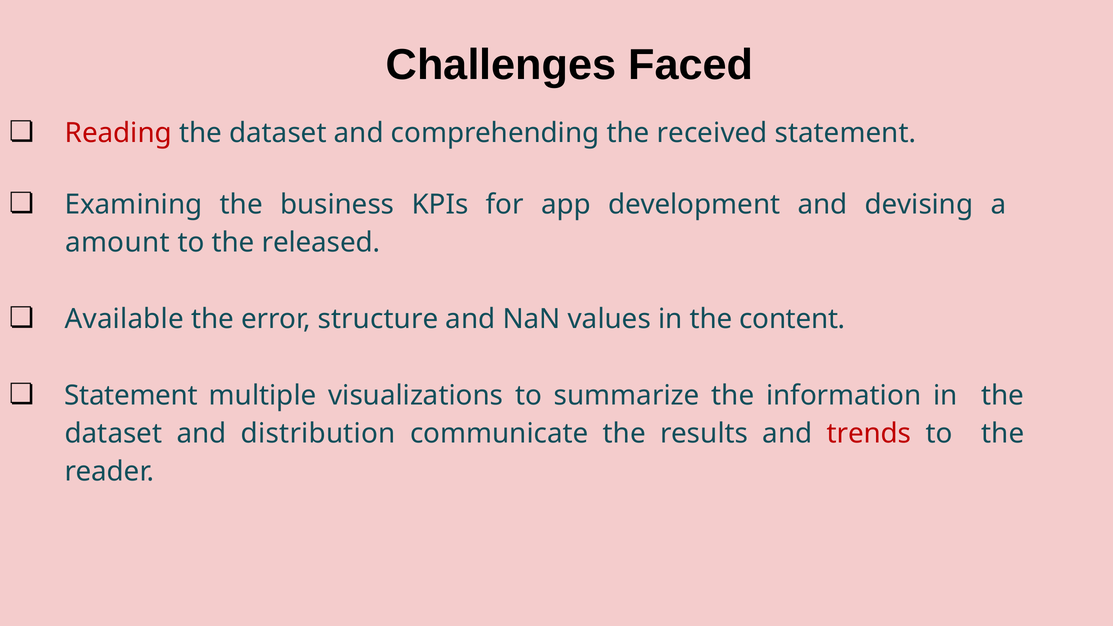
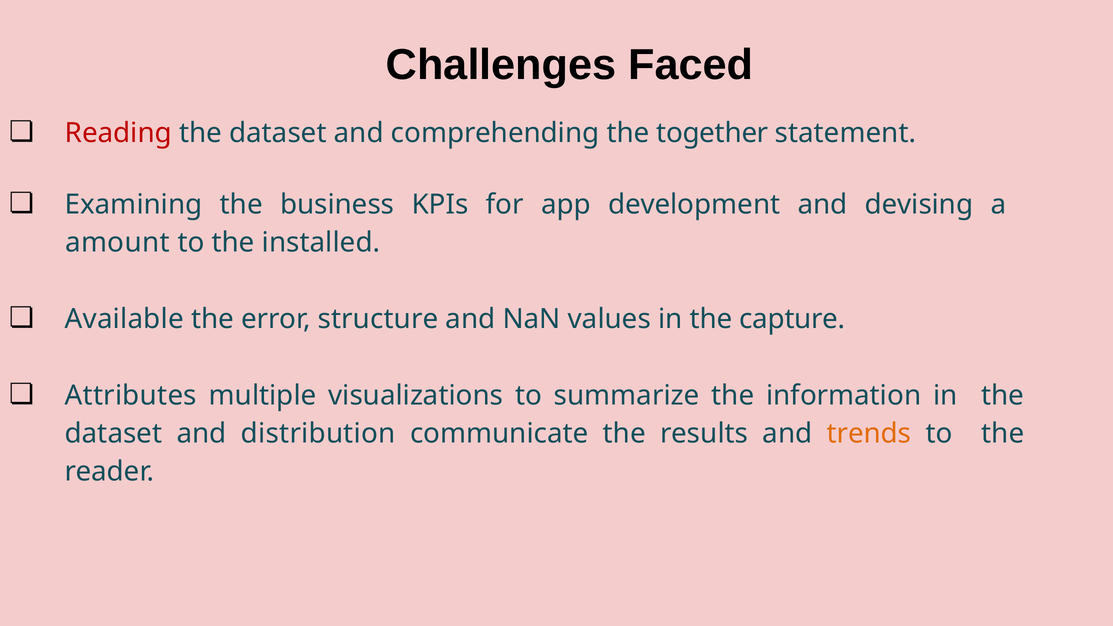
received: received -> together
released: released -> installed
content: content -> capture
Statement at (131, 395): Statement -> Attributes
trends colour: red -> orange
